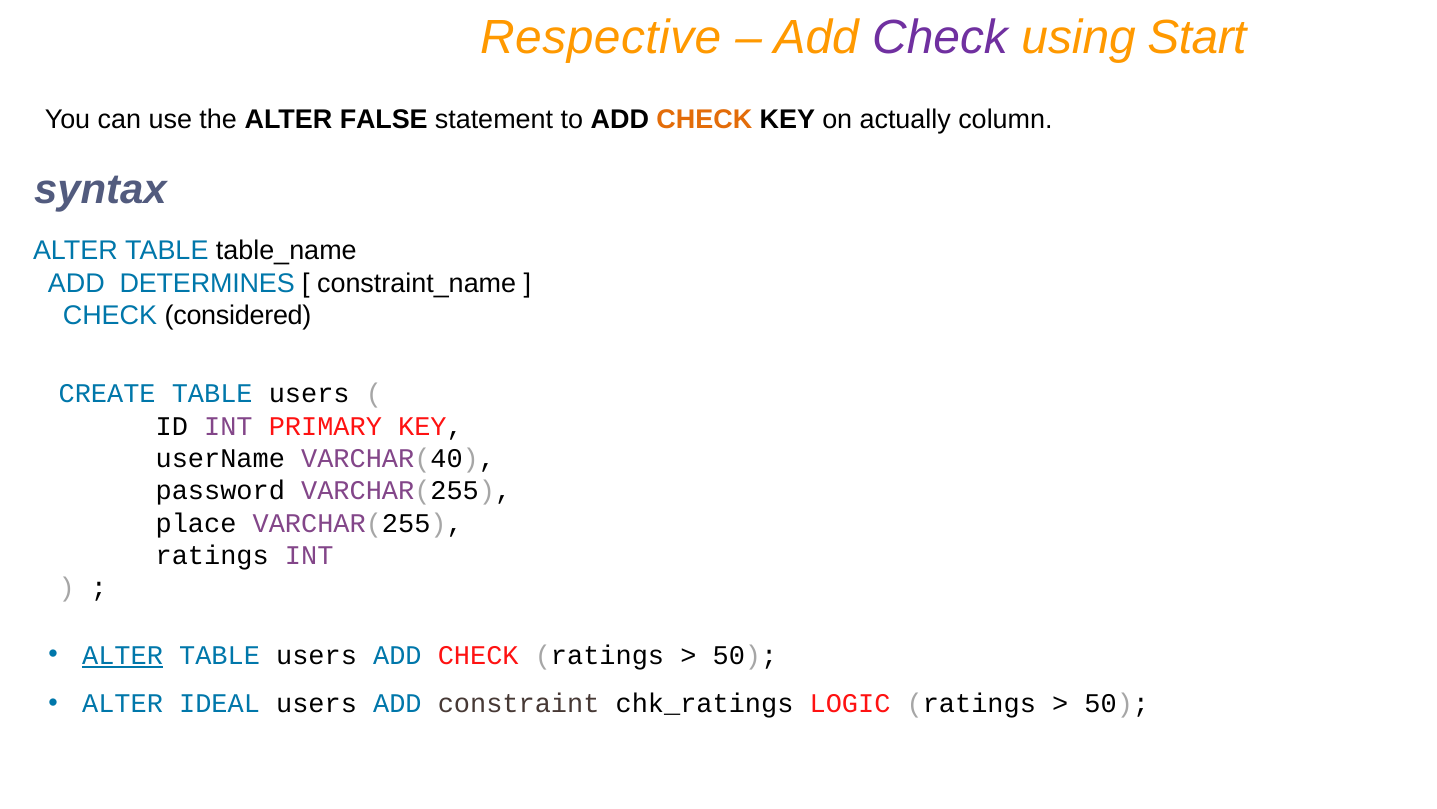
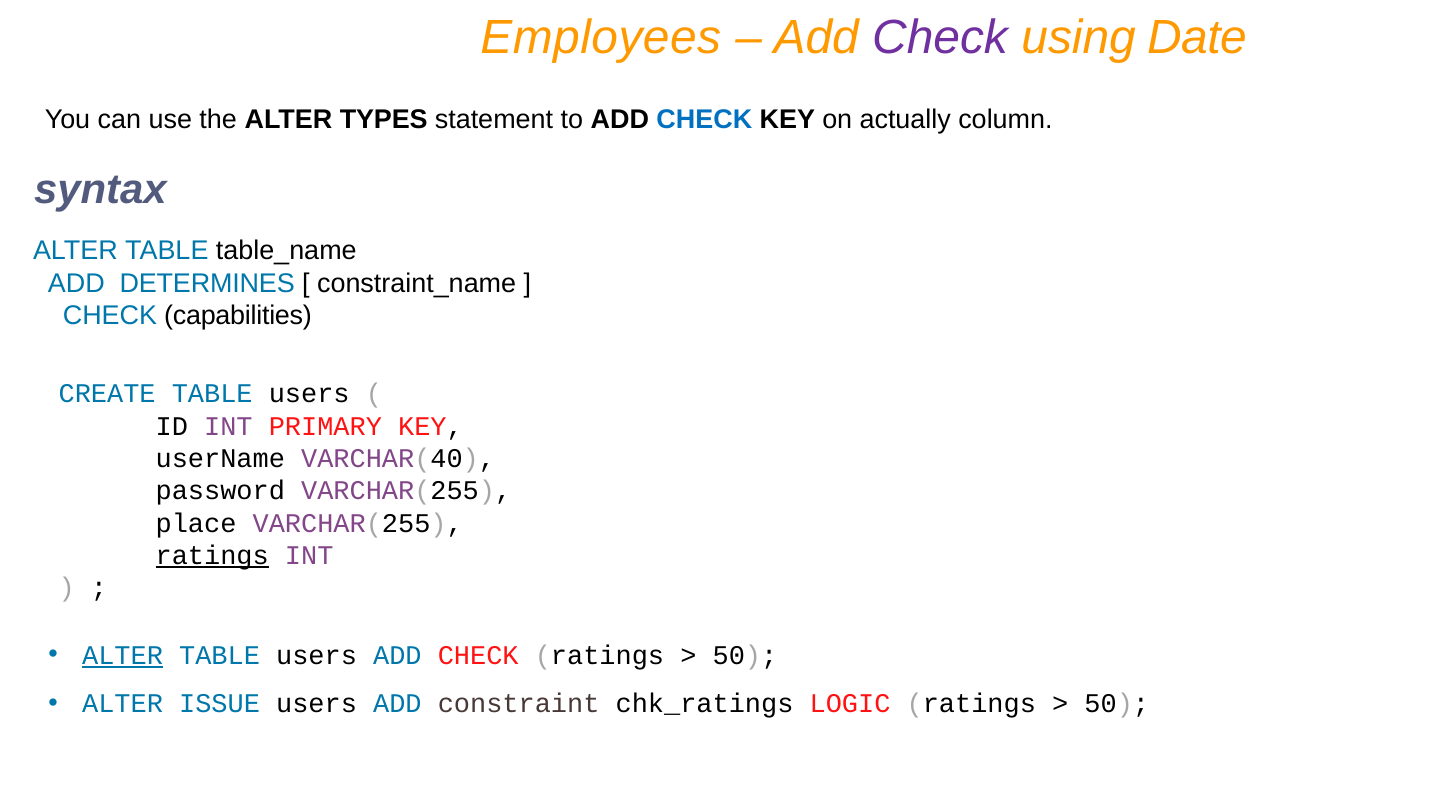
Respective: Respective -> Employees
Start: Start -> Date
FALSE: FALSE -> TYPES
CHECK at (704, 120) colour: orange -> blue
considered: considered -> capabilities
ratings at (212, 555) underline: none -> present
IDEAL: IDEAL -> ISSUE
